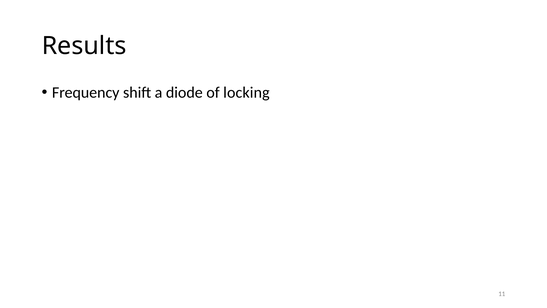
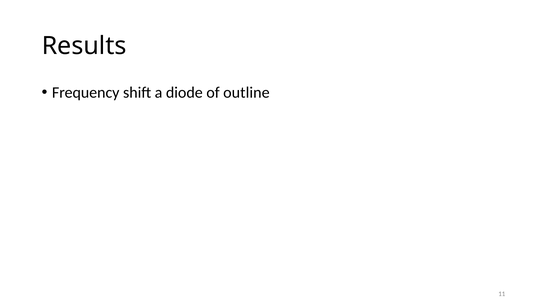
locking: locking -> outline
